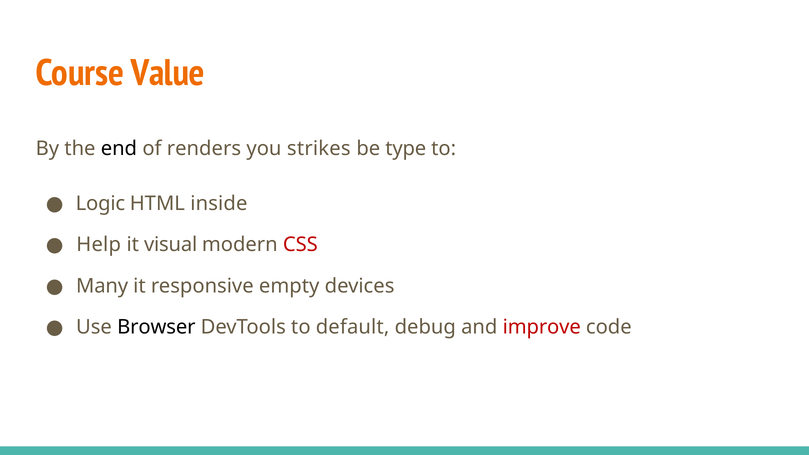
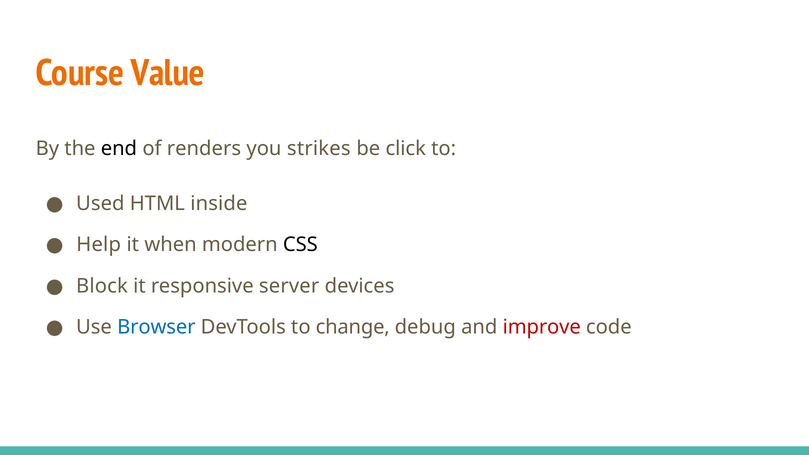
type: type -> click
Logic: Logic -> Used
visual: visual -> when
CSS colour: red -> black
Many: Many -> Block
empty: empty -> server
Browser colour: black -> blue
default: default -> change
